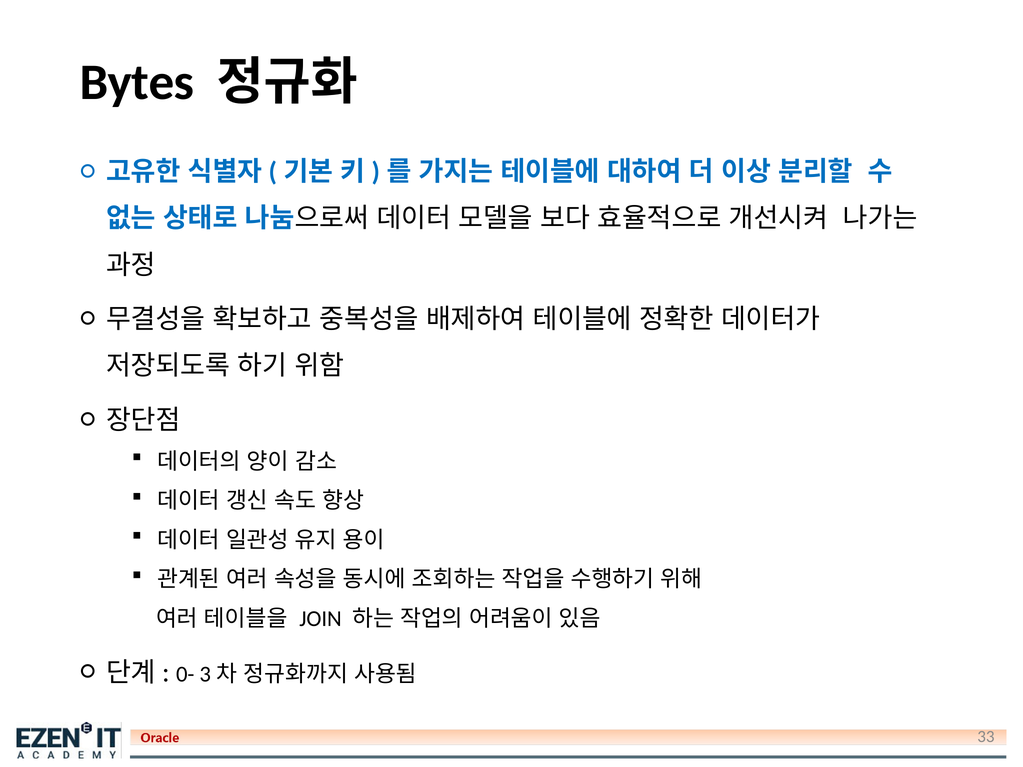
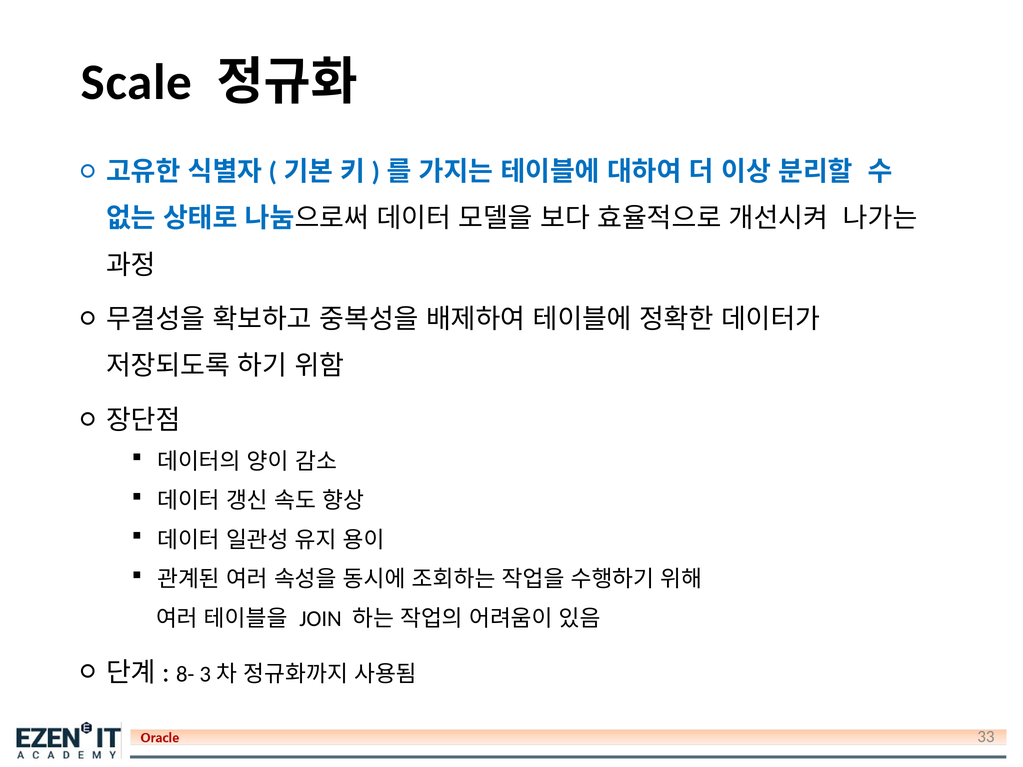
Bytes: Bytes -> Scale
0-: 0- -> 8-
